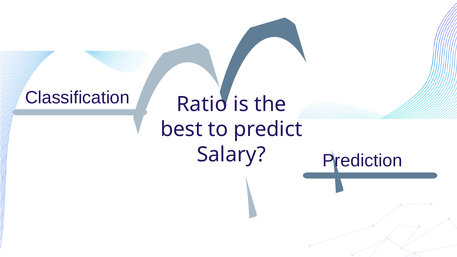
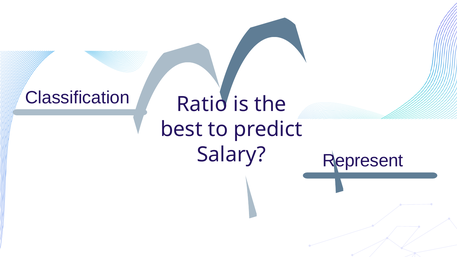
Prediction: Prediction -> Represent
